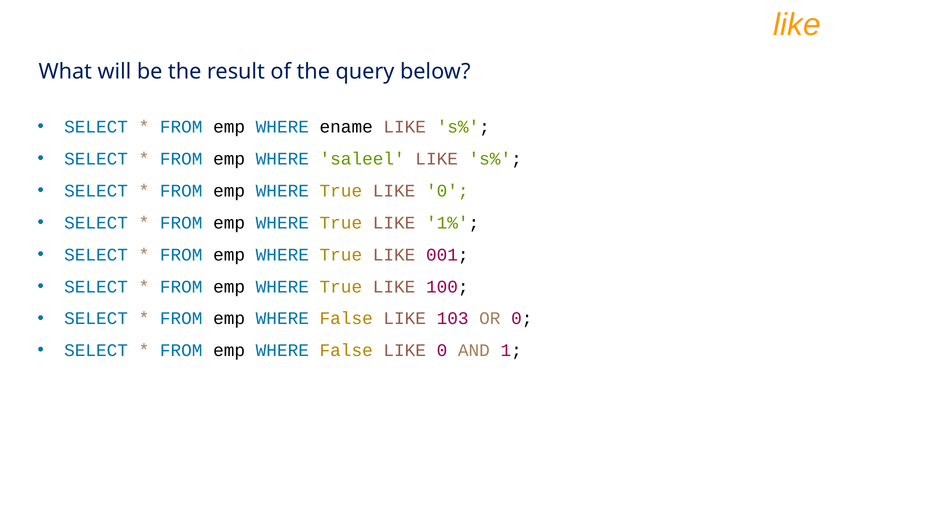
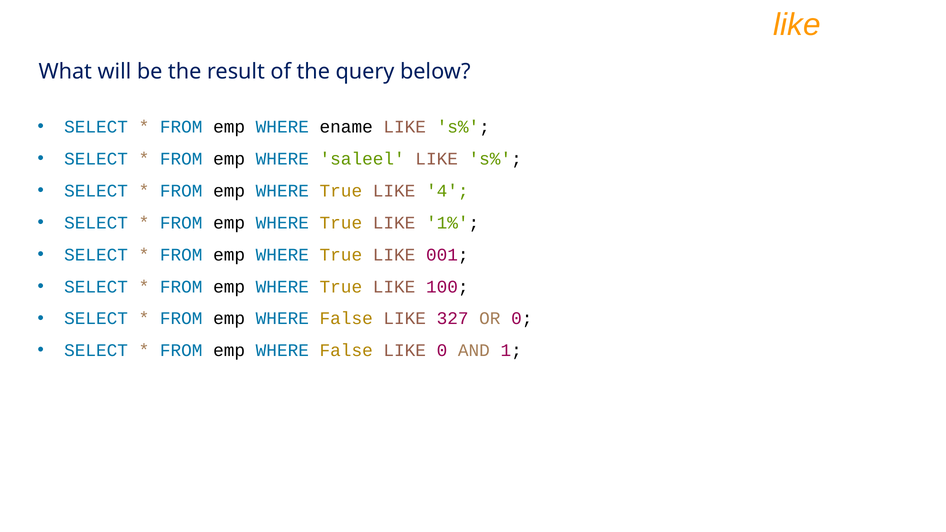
True LIKE 0: 0 -> 4
103: 103 -> 327
